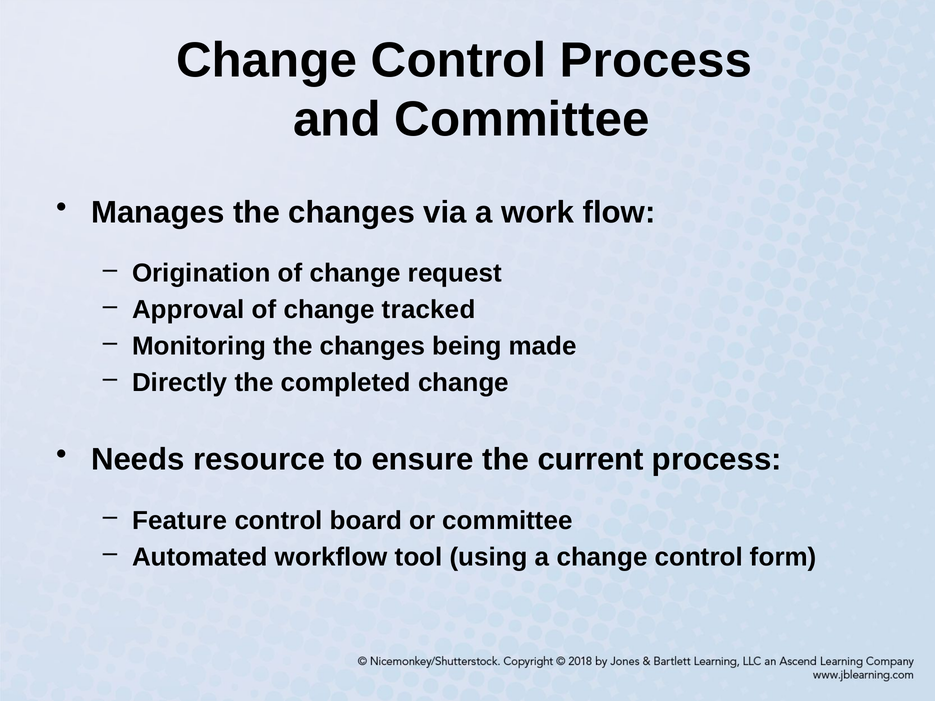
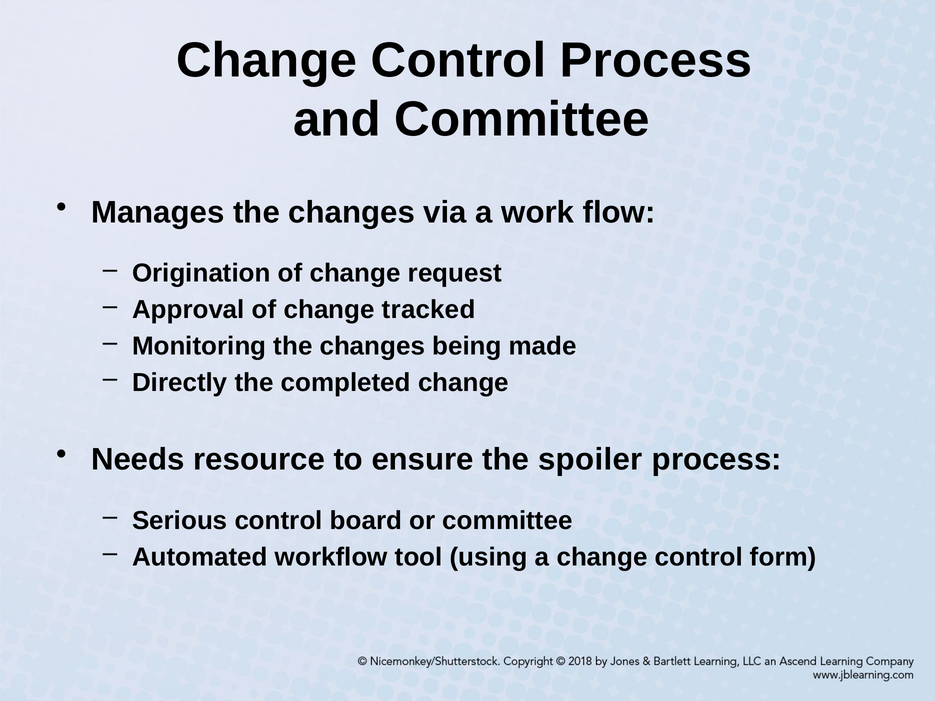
current: current -> spoiler
Feature: Feature -> Serious
